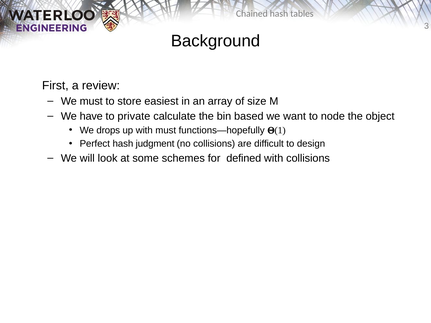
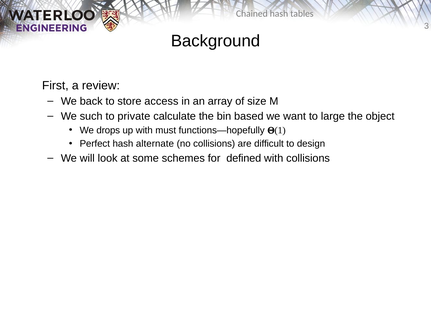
We must: must -> back
easiest: easiest -> access
have: have -> such
node: node -> large
judgment: judgment -> alternate
